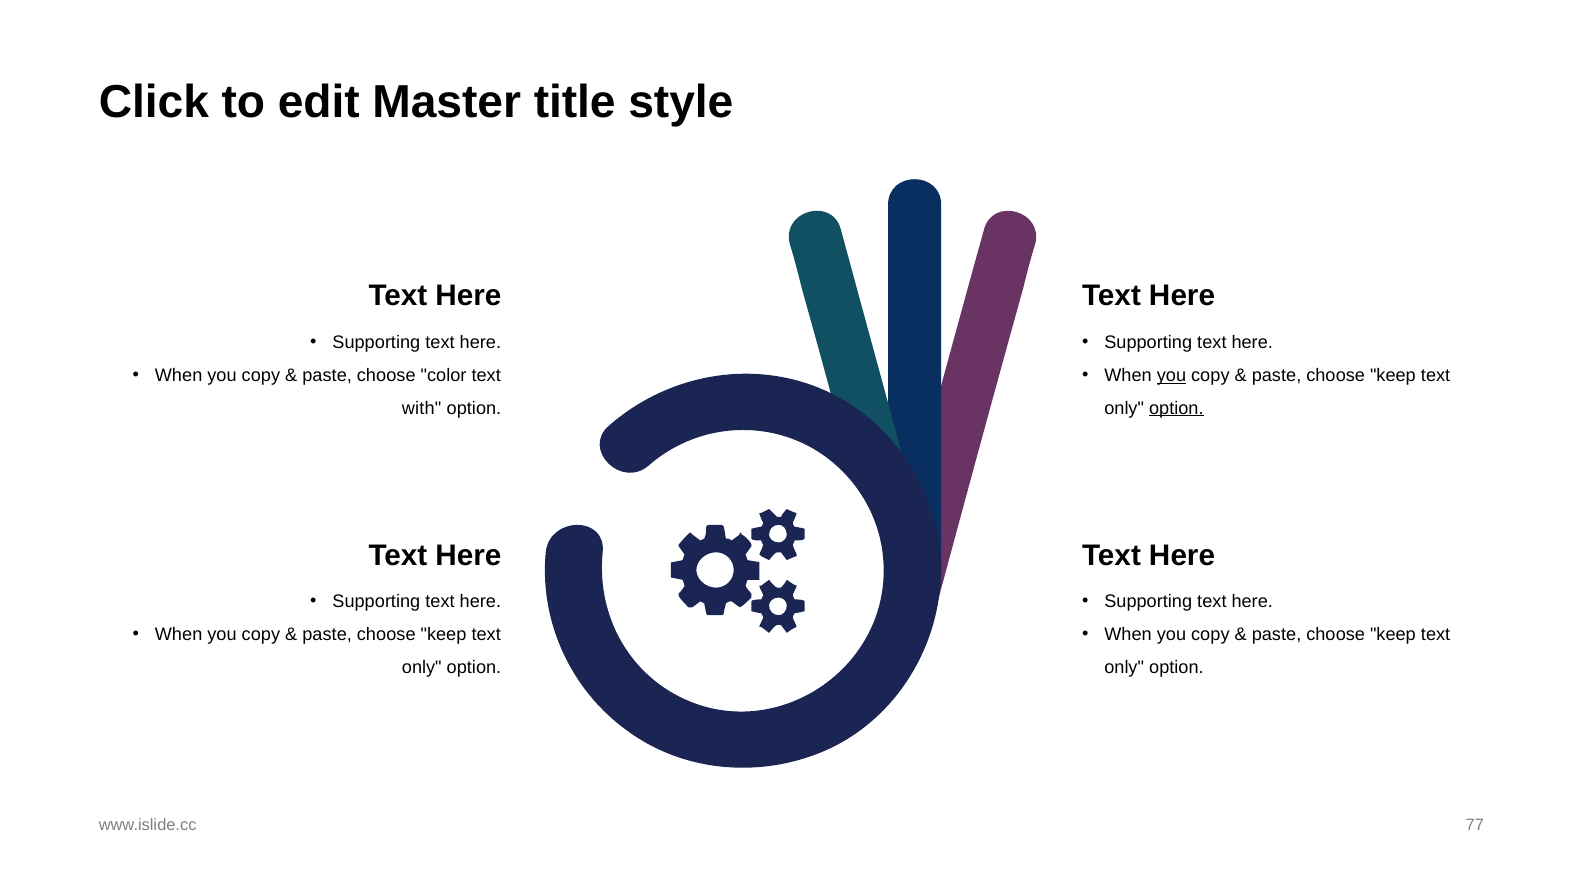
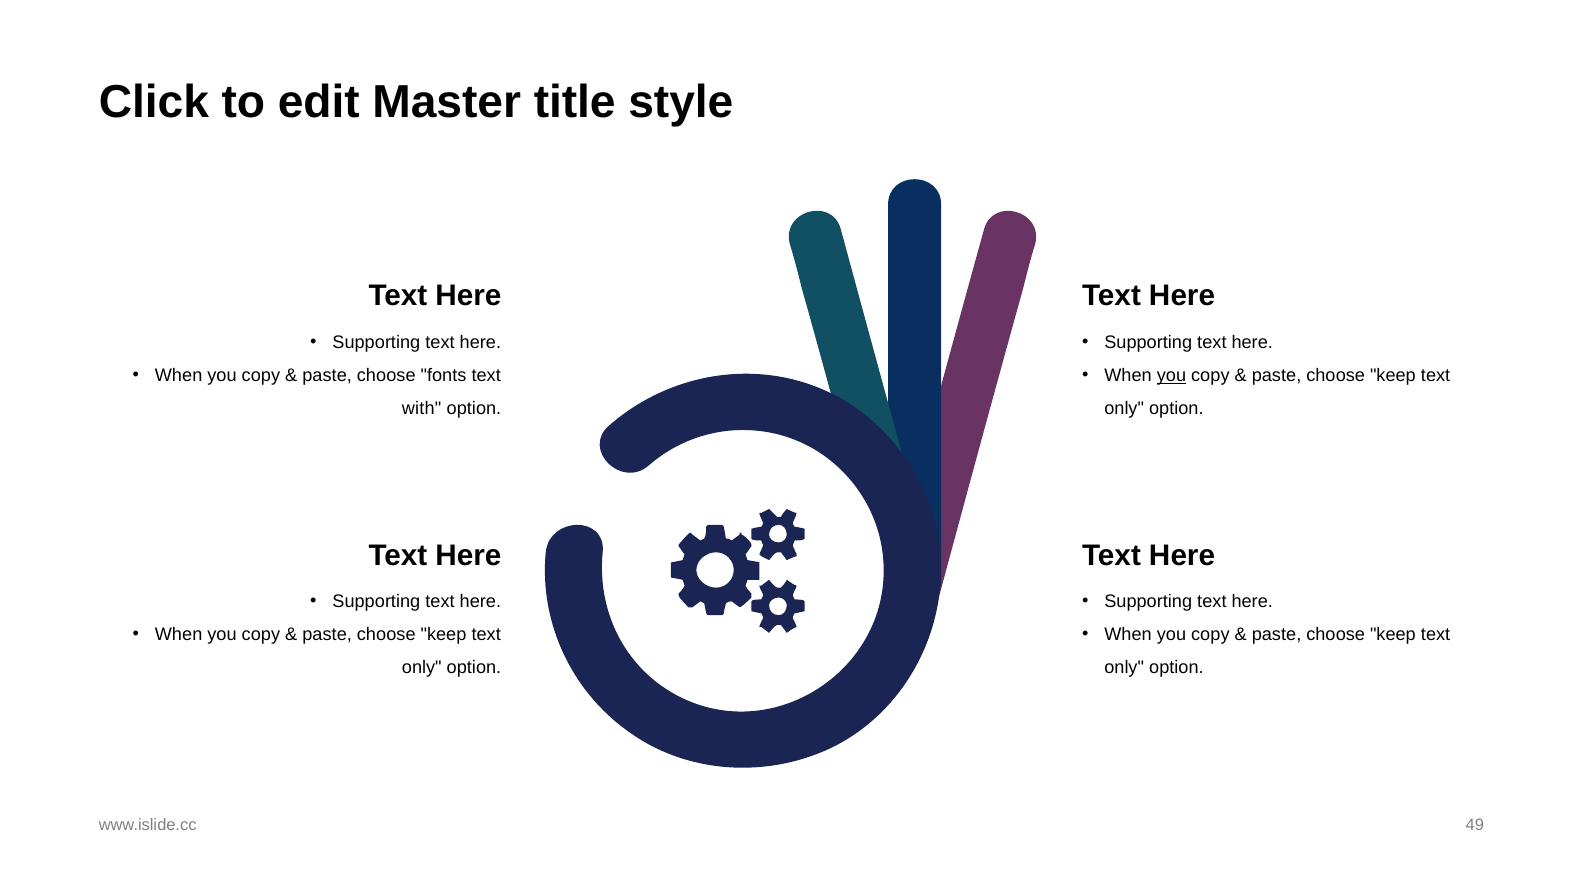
color: color -> fonts
option at (1176, 408) underline: present -> none
77: 77 -> 49
